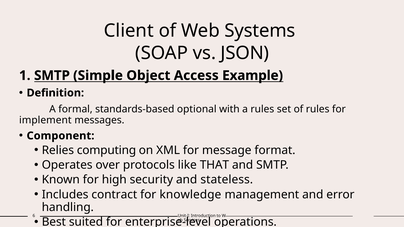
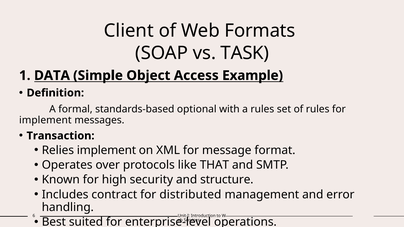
Systems: Systems -> Formats
JSON: JSON -> TASK
SMTP at (52, 76): SMTP -> DATA
Component: Component -> Transaction
Relies computing: computing -> implement
stateless: stateless -> structure
knowledge: knowledge -> distributed
